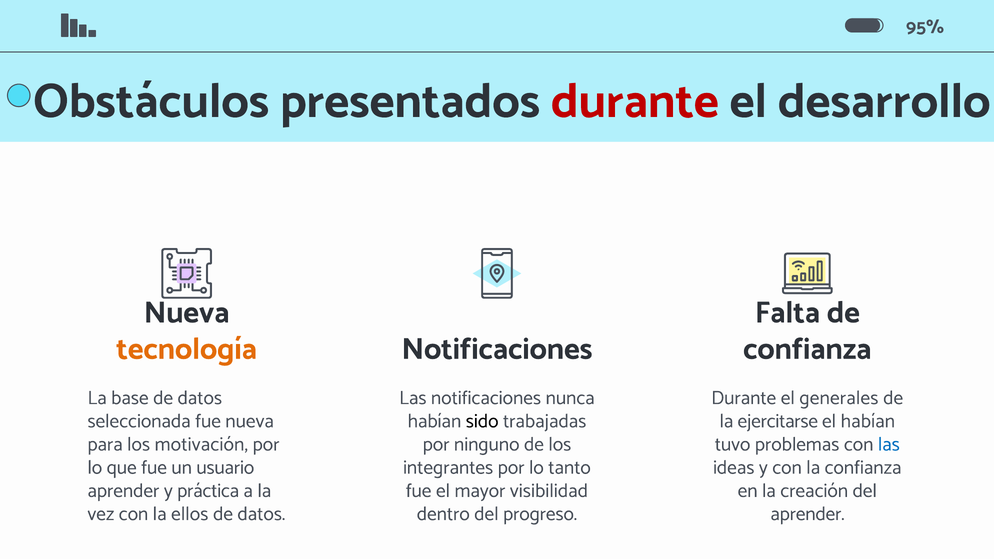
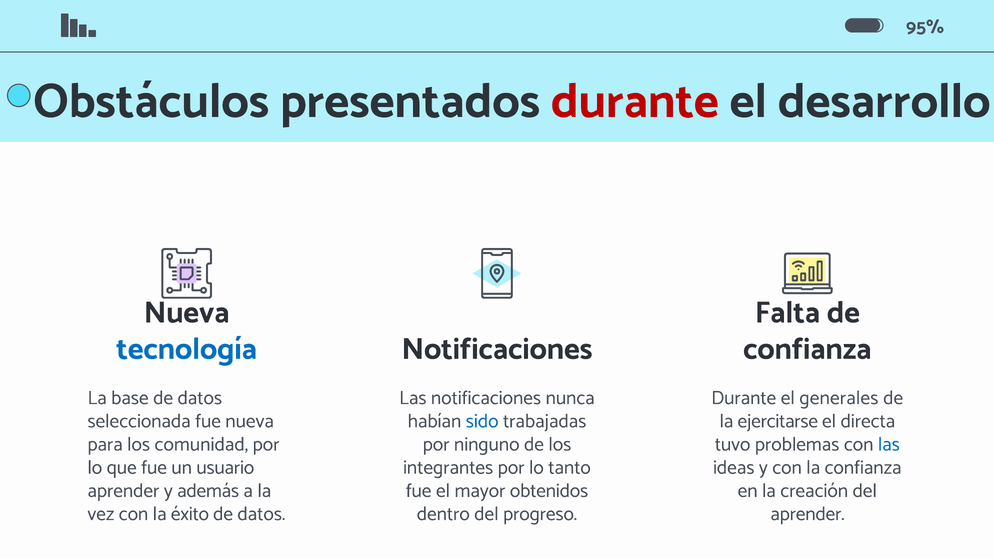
tecnología colour: orange -> blue
sido colour: black -> blue
el habían: habían -> directa
motivación: motivación -> comunidad
práctica: práctica -> además
visibilidad: visibilidad -> obtenidos
ellos: ellos -> éxito
